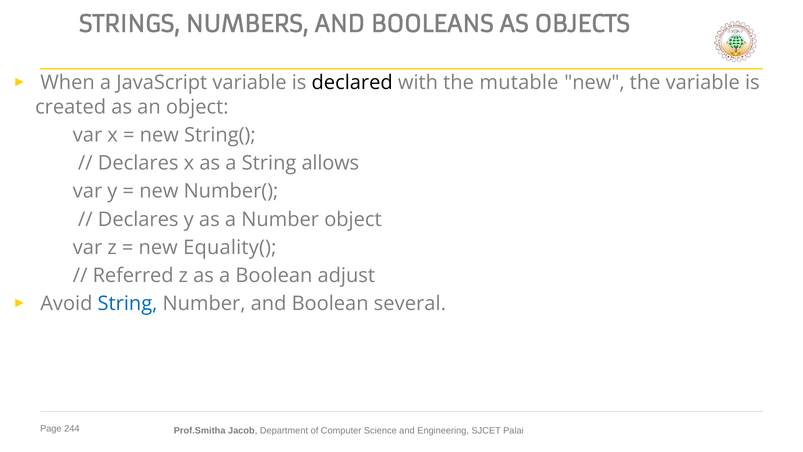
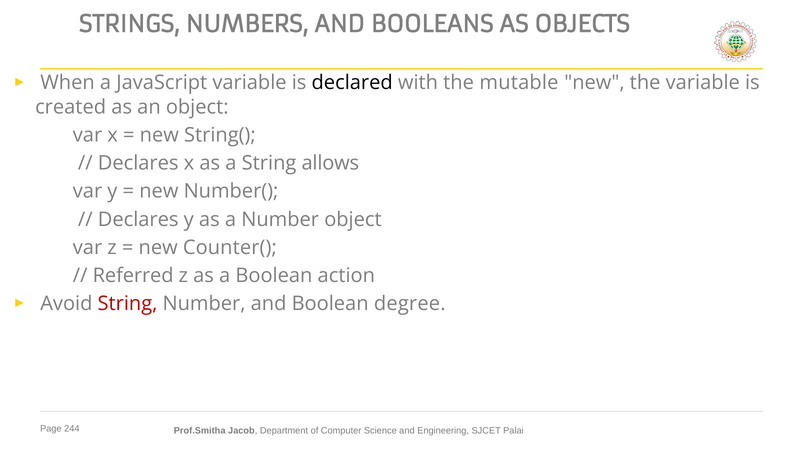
Equality(: Equality( -> Counter(
adjust: adjust -> action
String at (127, 304) colour: blue -> red
several: several -> degree
